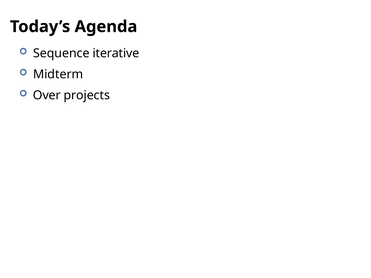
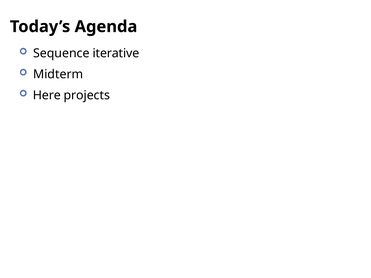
Over: Over -> Here
